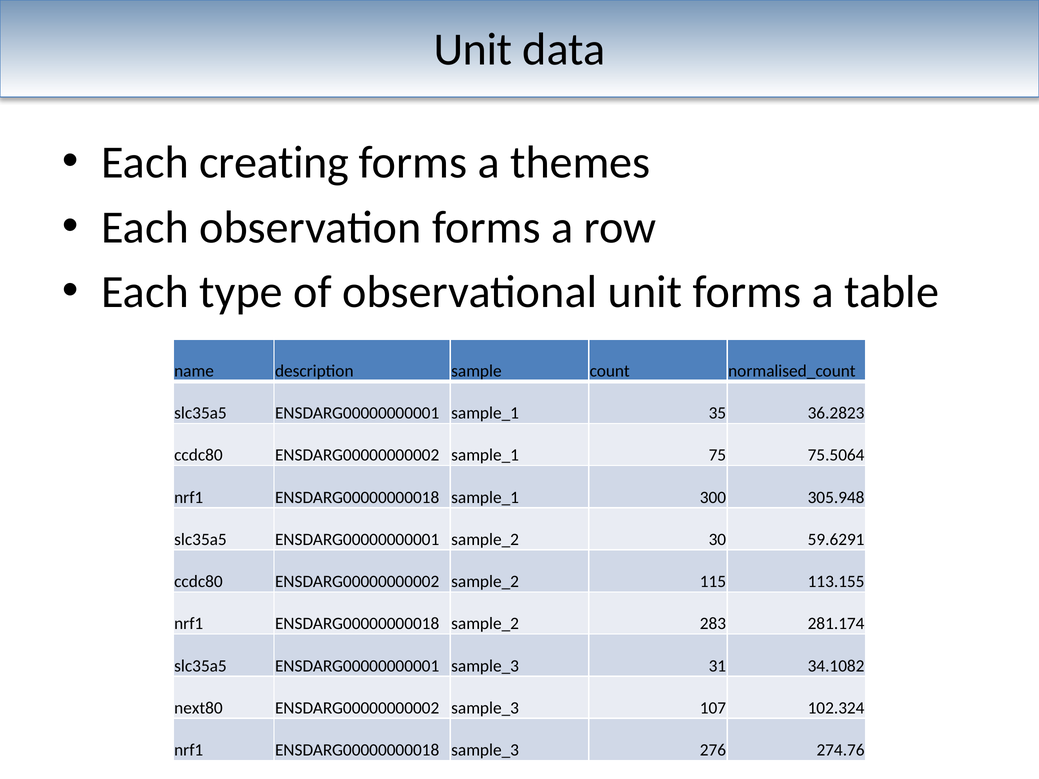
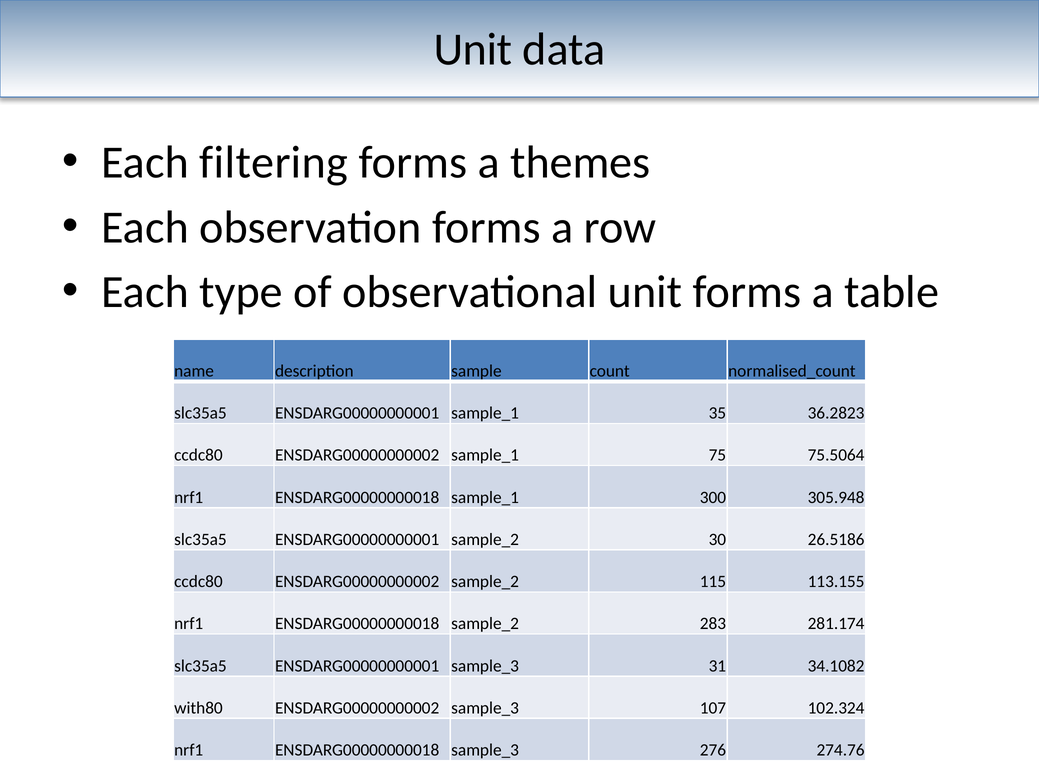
creating: creating -> filtering
59.6291: 59.6291 -> 26.5186
next80: next80 -> with80
